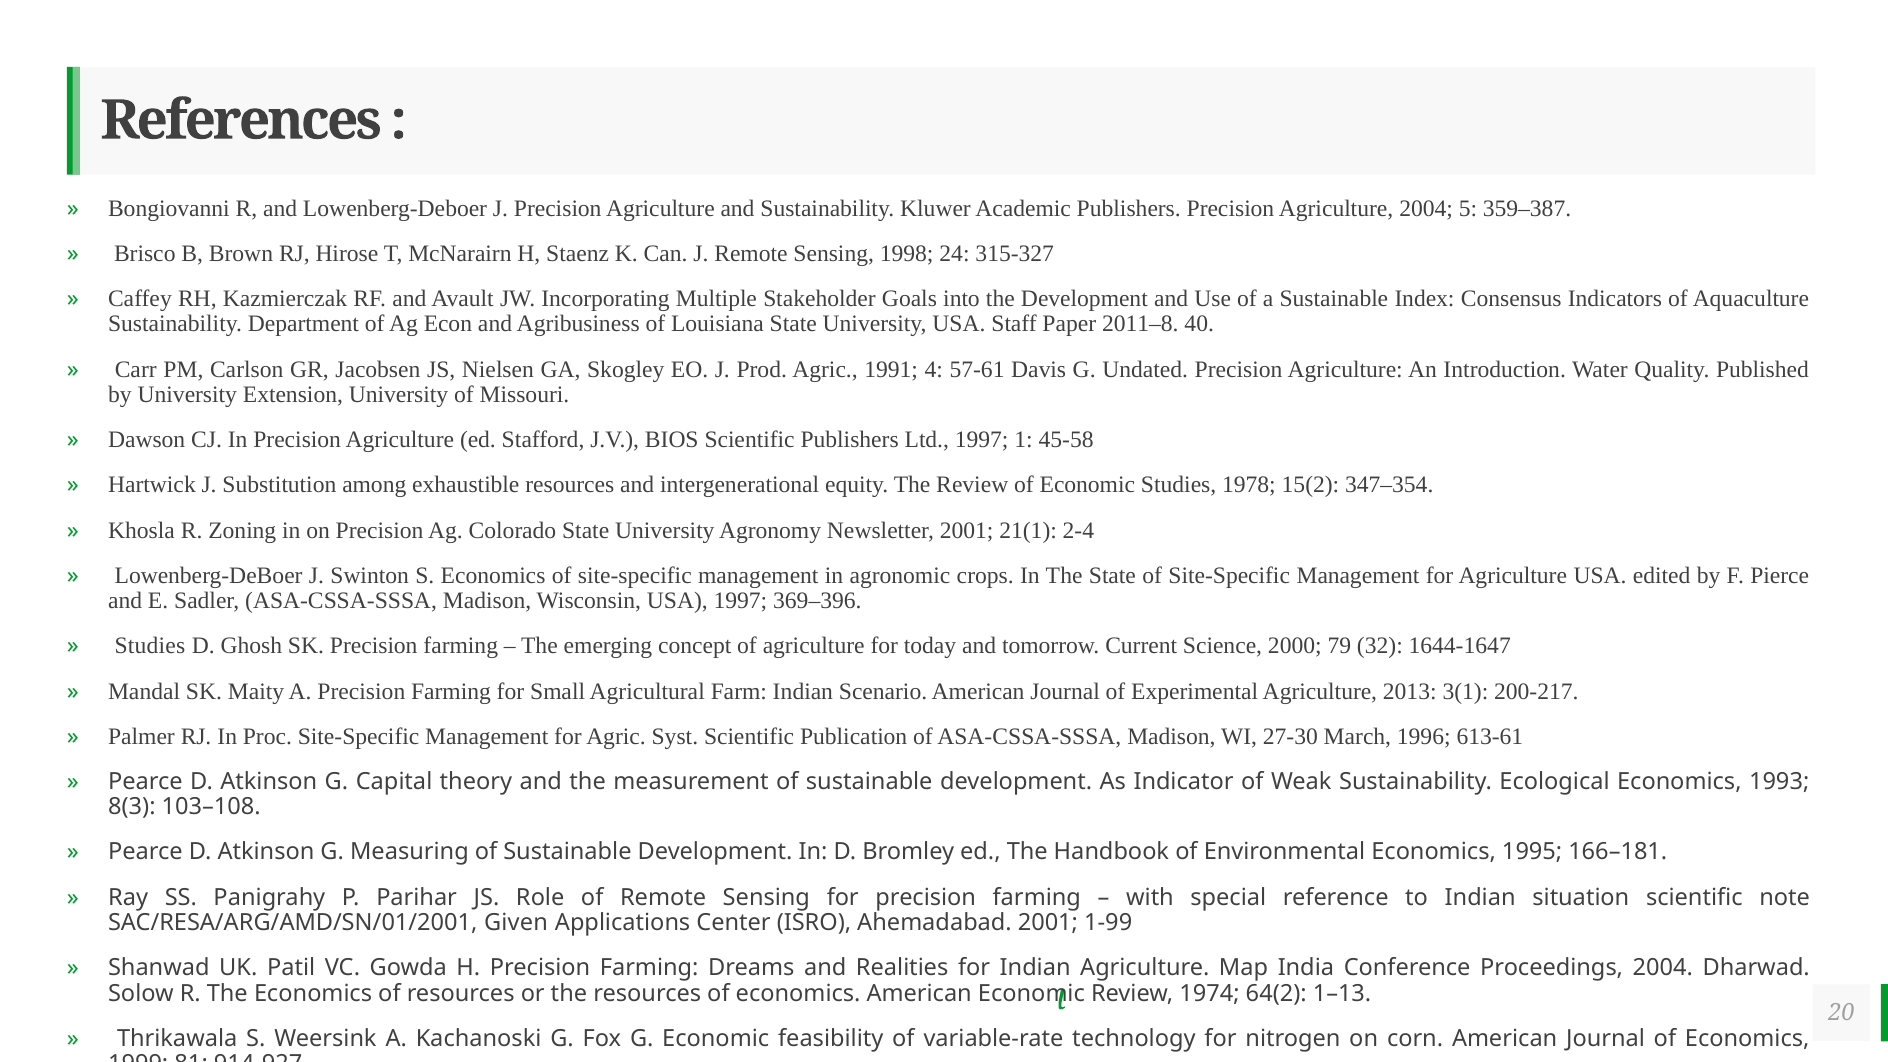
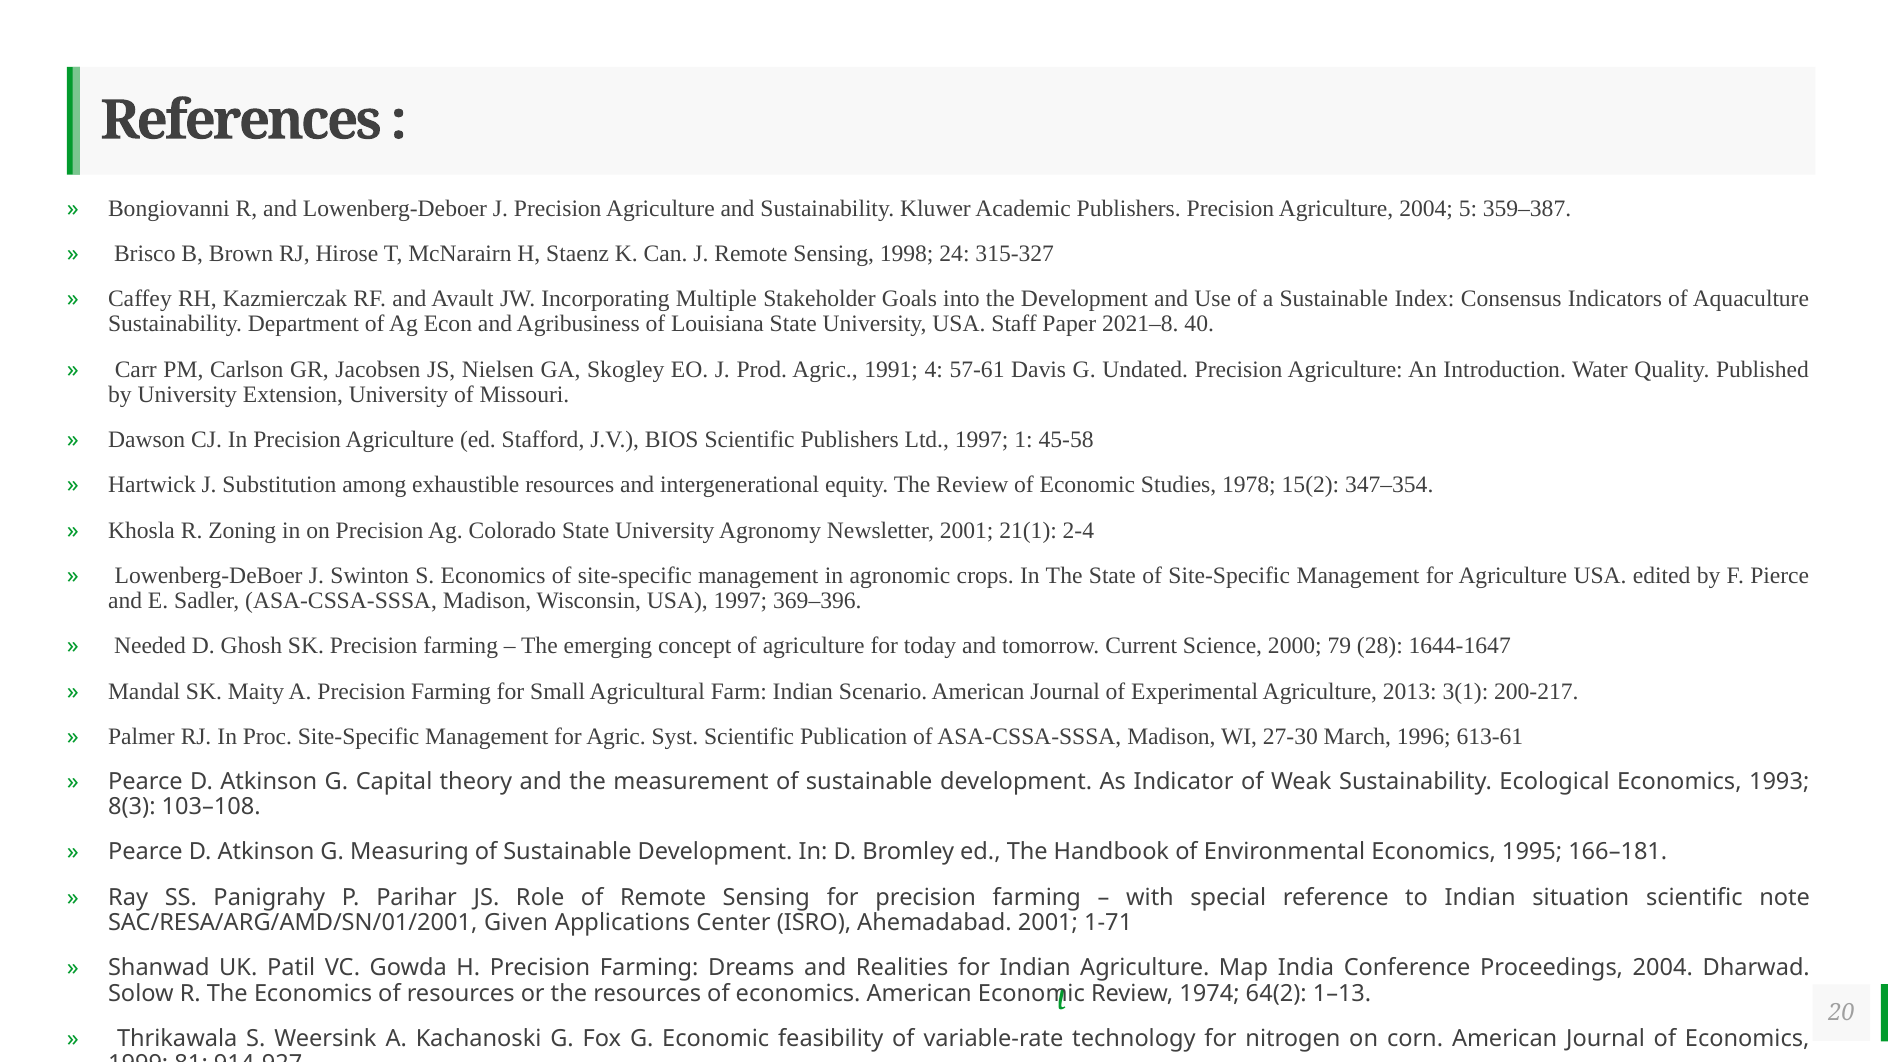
2011–8: 2011–8 -> 2021–8
Studies at (150, 646): Studies -> Needed
32: 32 -> 28
1-99: 1-99 -> 1-71
